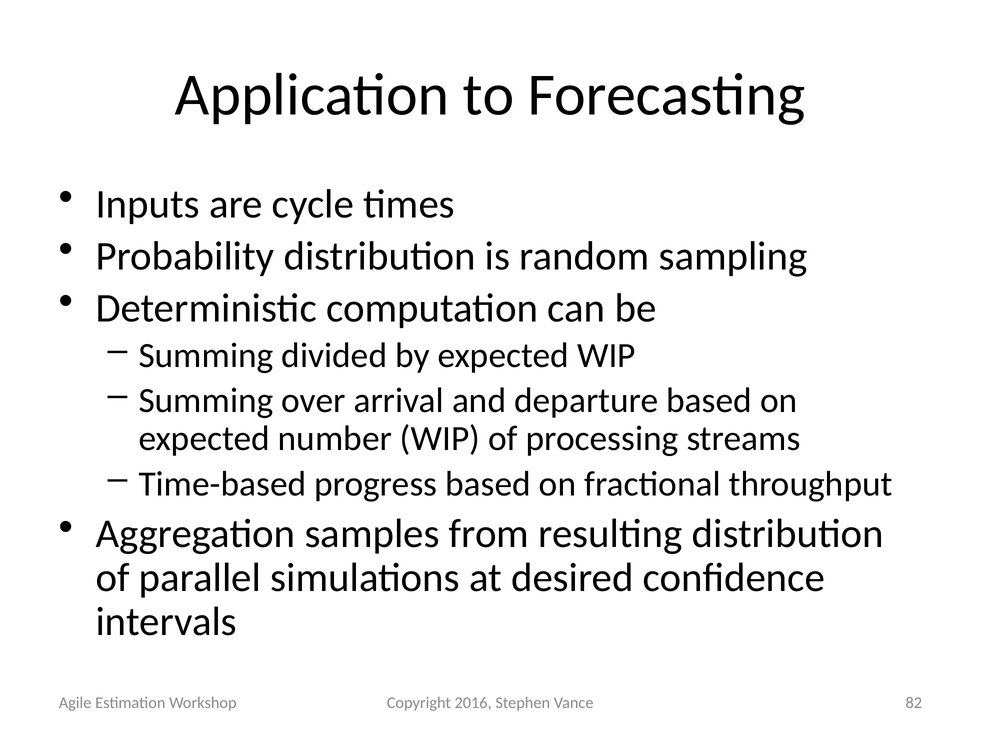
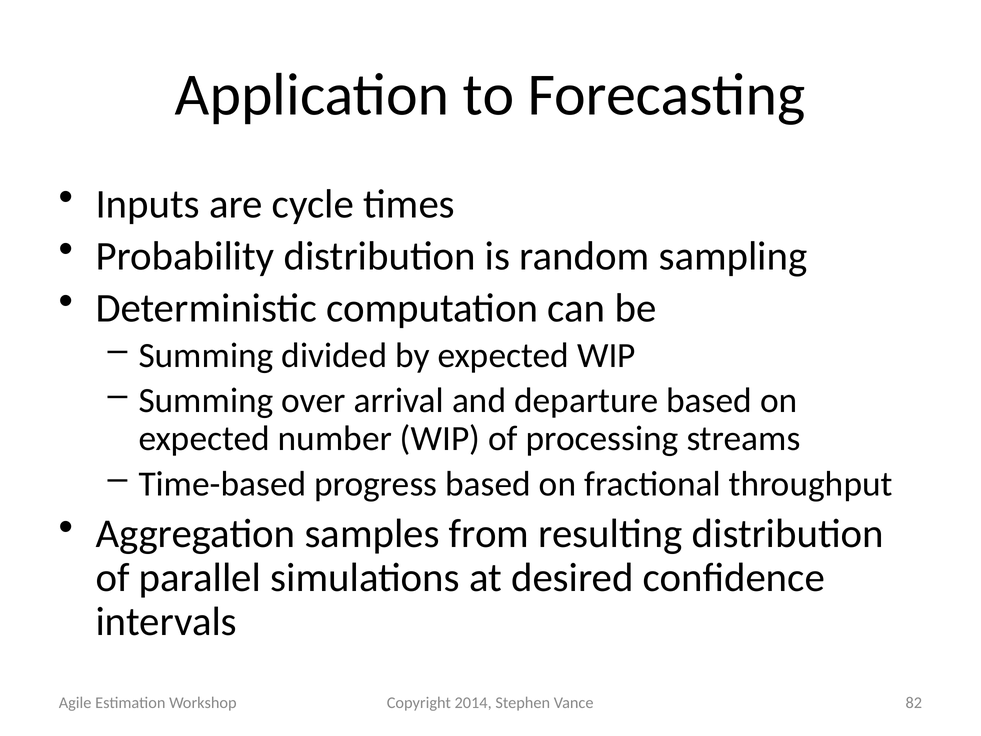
2016: 2016 -> 2014
